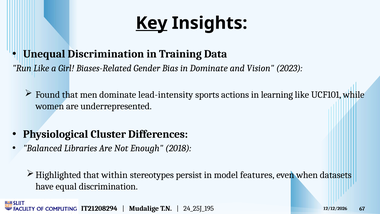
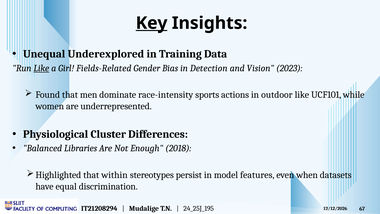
Unequal Discrimination: Discrimination -> Underexplored
Like at (41, 68) underline: none -> present
Biases-Related: Biases-Related -> Fields-Related
in Dominate: Dominate -> Detection
lead-intensity: lead-intensity -> race-intensity
learning: learning -> outdoor
